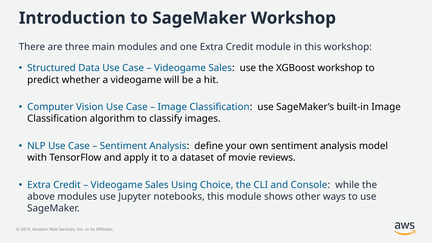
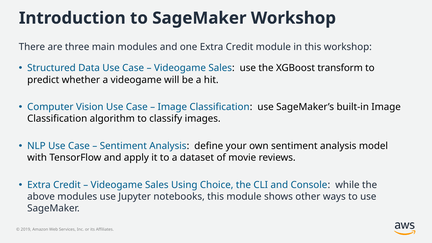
XGBoost workshop: workshop -> transform
